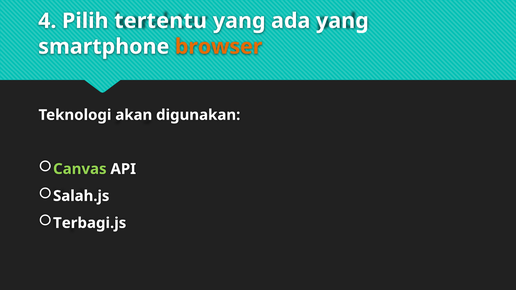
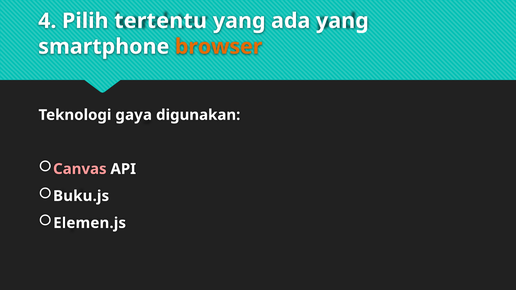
akan: akan -> gaya
Canvas colour: light green -> pink
Salah.js: Salah.js -> Buku.js
Terbagi.js: Terbagi.js -> Elemen.js
